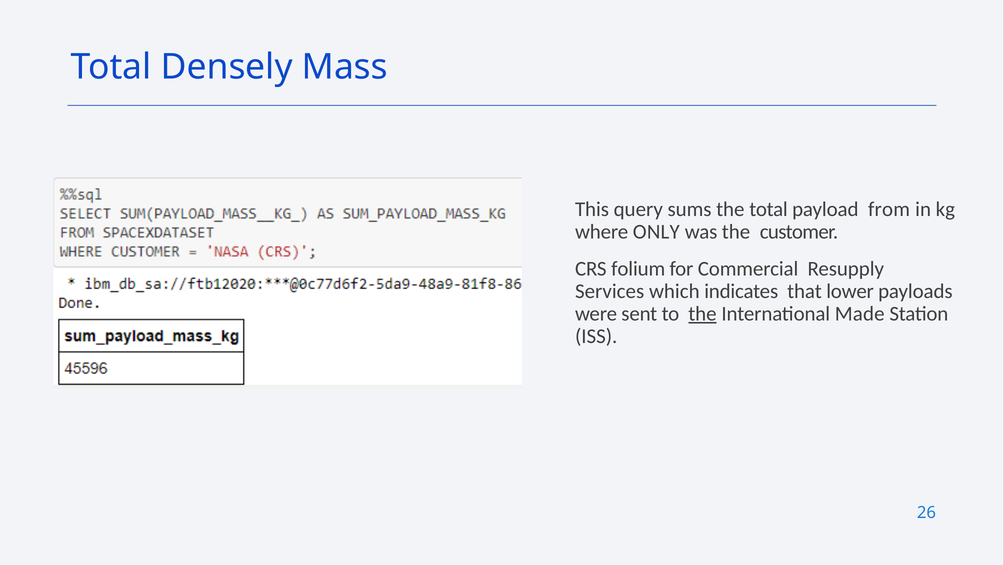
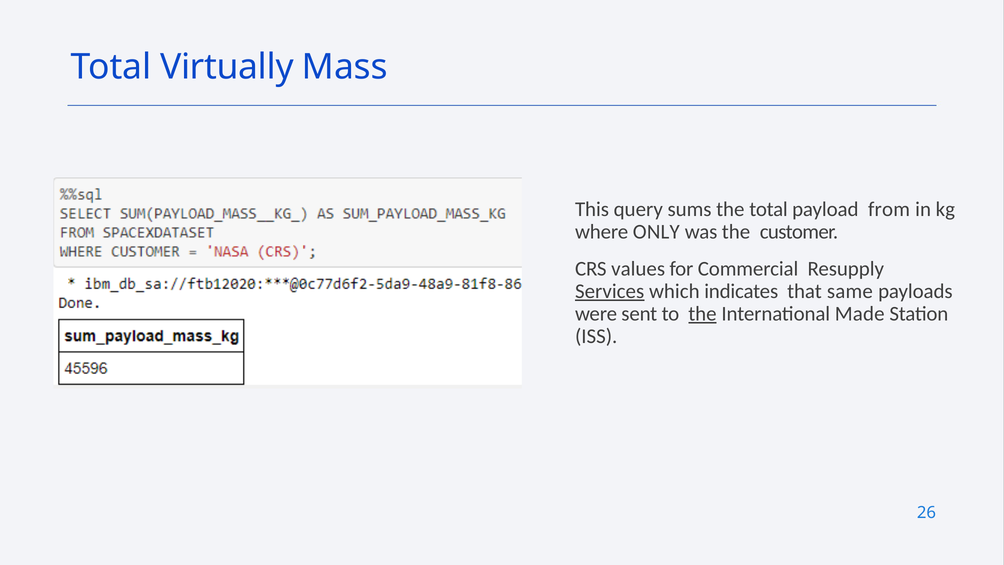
Densely: Densely -> Virtually
folium: folium -> values
Services underline: none -> present
lower: lower -> same
